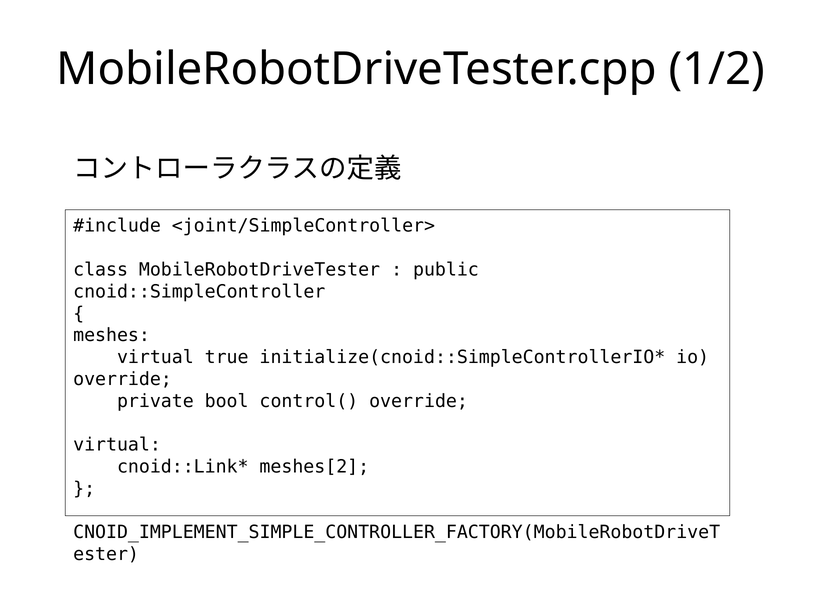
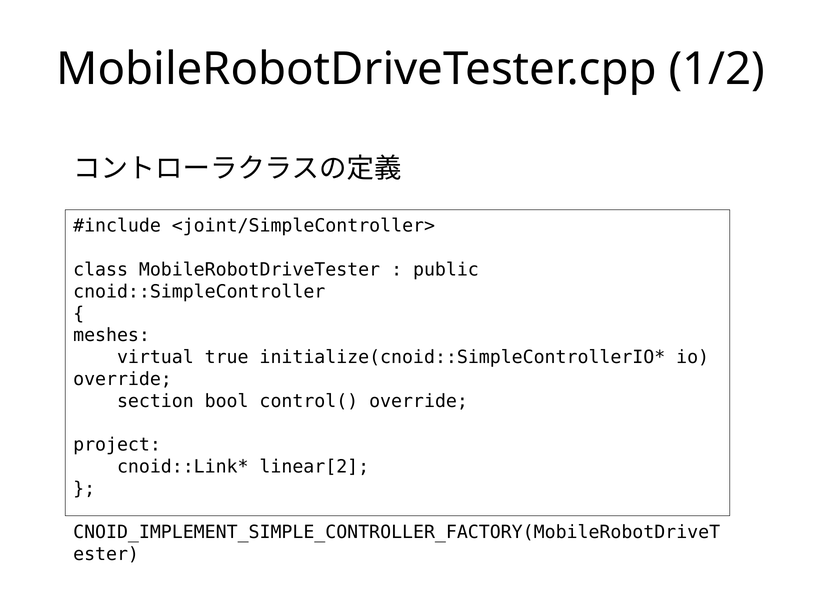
private: private -> section
virtual at (117, 445): virtual -> project
meshes[2: meshes[2 -> linear[2
